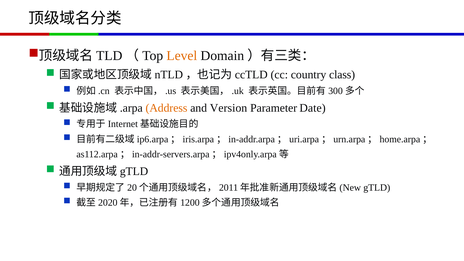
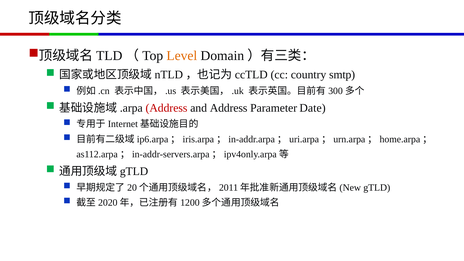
class: class -> smtp
Address at (166, 108) colour: orange -> red
and Version: Version -> Address
